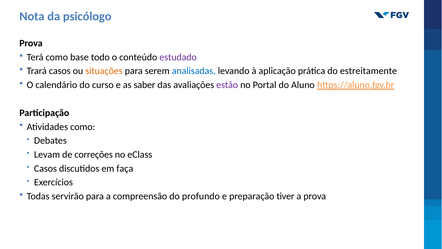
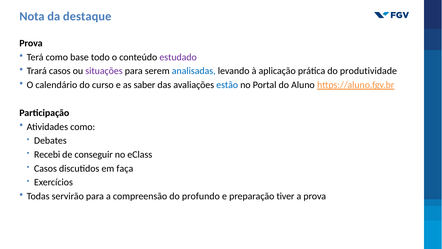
psicólogo: psicólogo -> destaque
situações colour: orange -> purple
estreitamente: estreitamente -> produtividade
estão colour: purple -> blue
Levam: Levam -> Recebi
correções: correções -> conseguir
